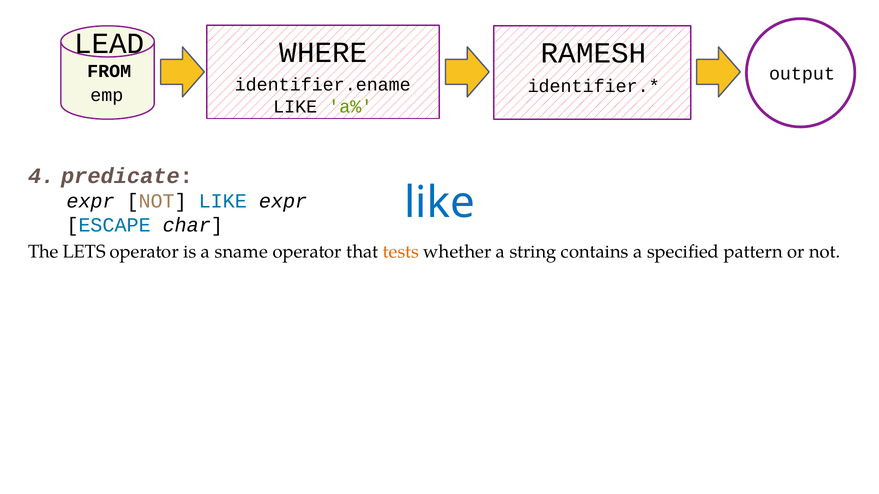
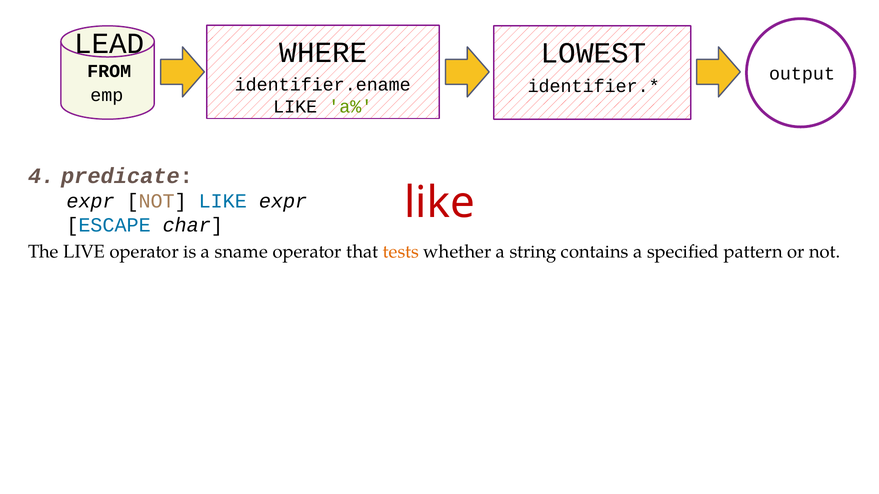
RAMESH: RAMESH -> LOWEST
like at (439, 203) colour: blue -> red
LETS: LETS -> LIVE
